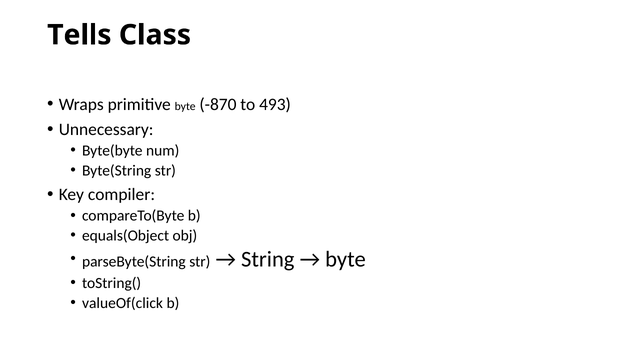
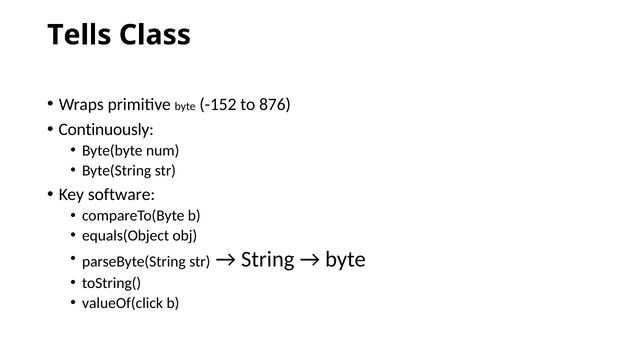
-870: -870 -> -152
493: 493 -> 876
Unnecessary: Unnecessary -> Continuously
compiler: compiler -> software
